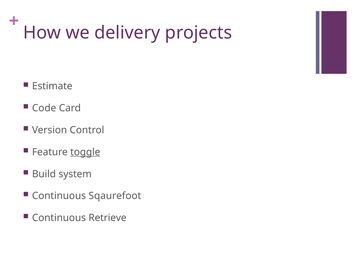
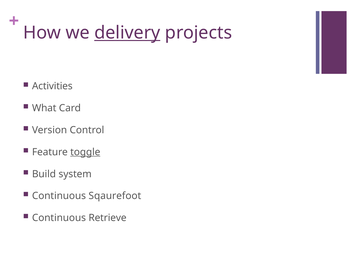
delivery underline: none -> present
Estimate: Estimate -> Activities
Code: Code -> What
